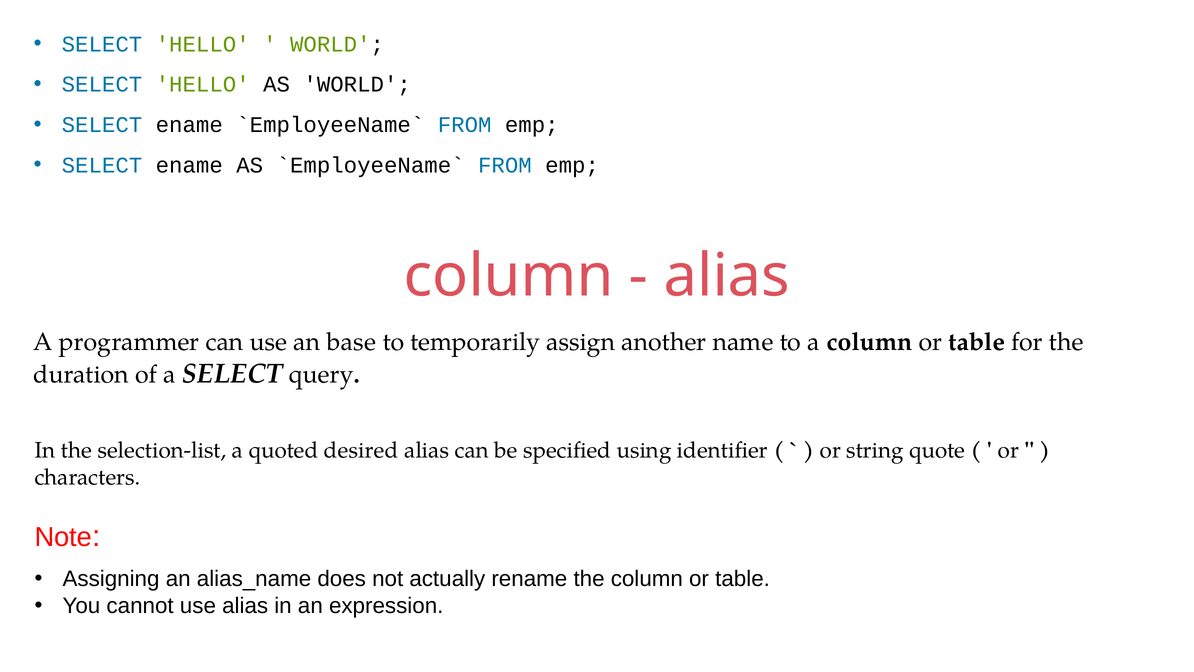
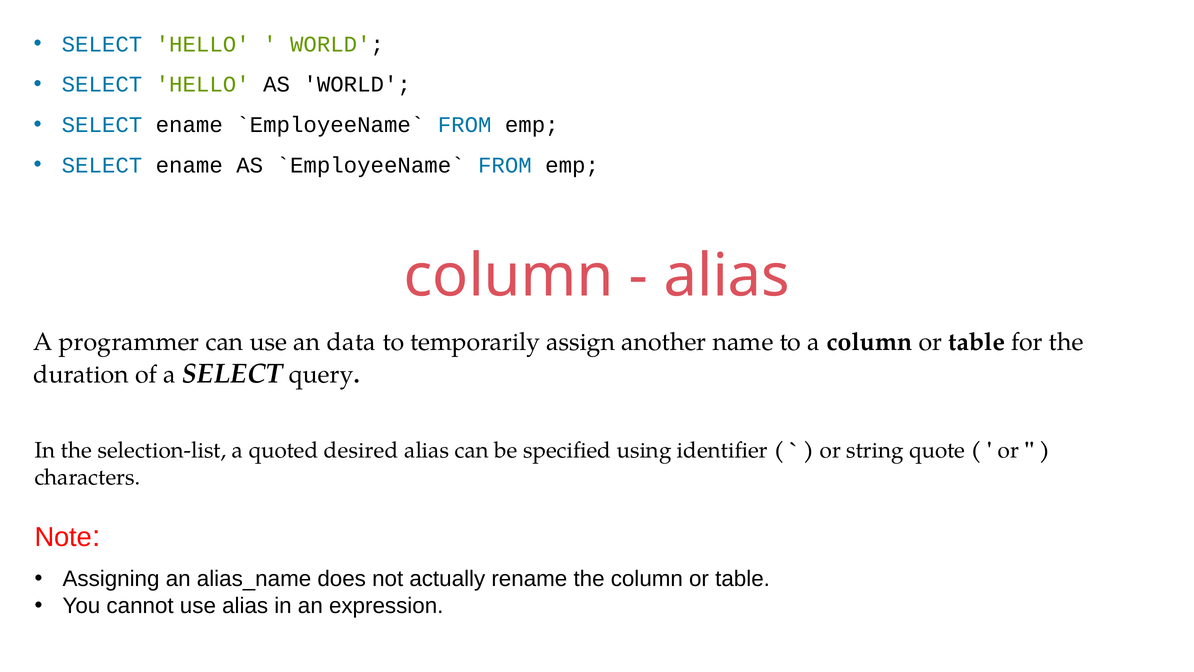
base: base -> data
